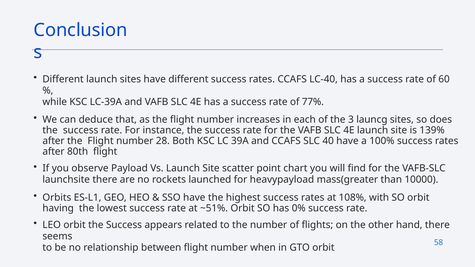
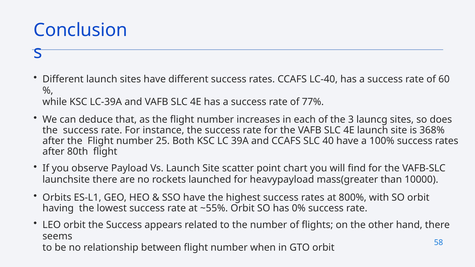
139%: 139% -> 368%
28: 28 -> 25
108%: 108% -> 800%
~51%: ~51% -> ~55%
